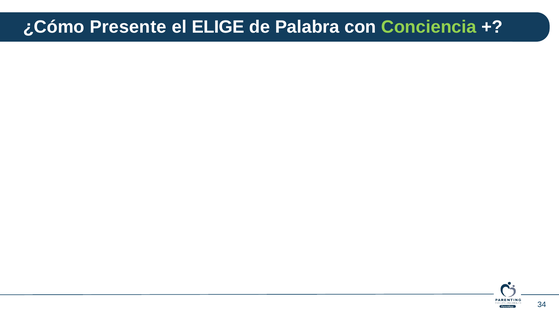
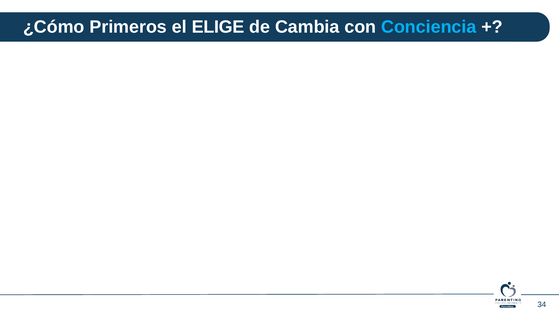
Presente: Presente -> Primeros
Palabra: Palabra -> Cambia
Conciencia colour: light green -> light blue
